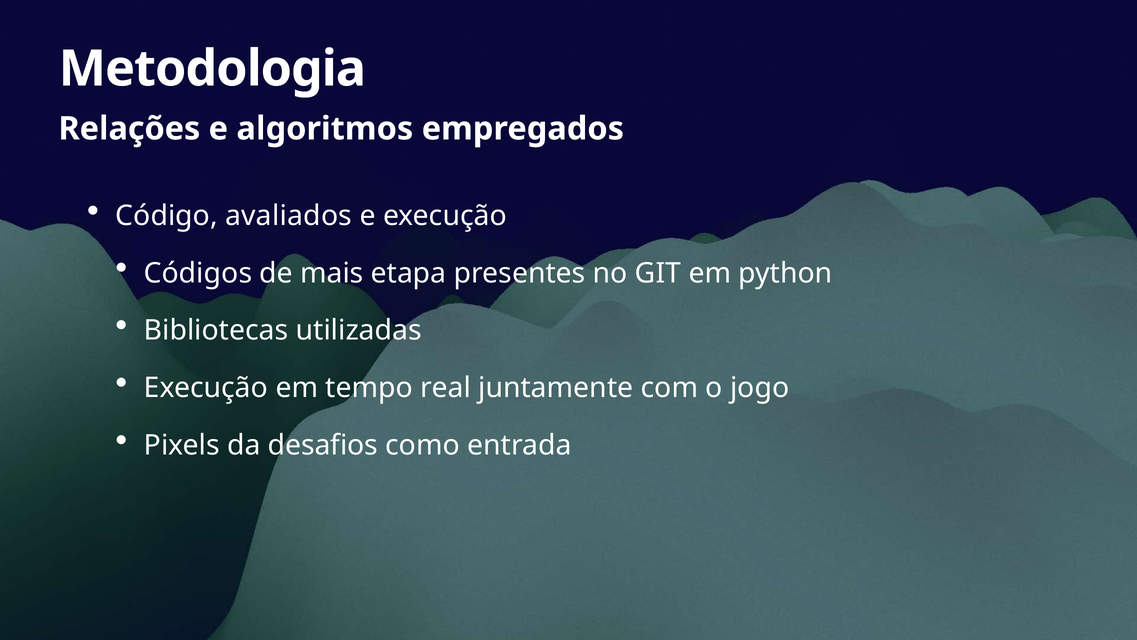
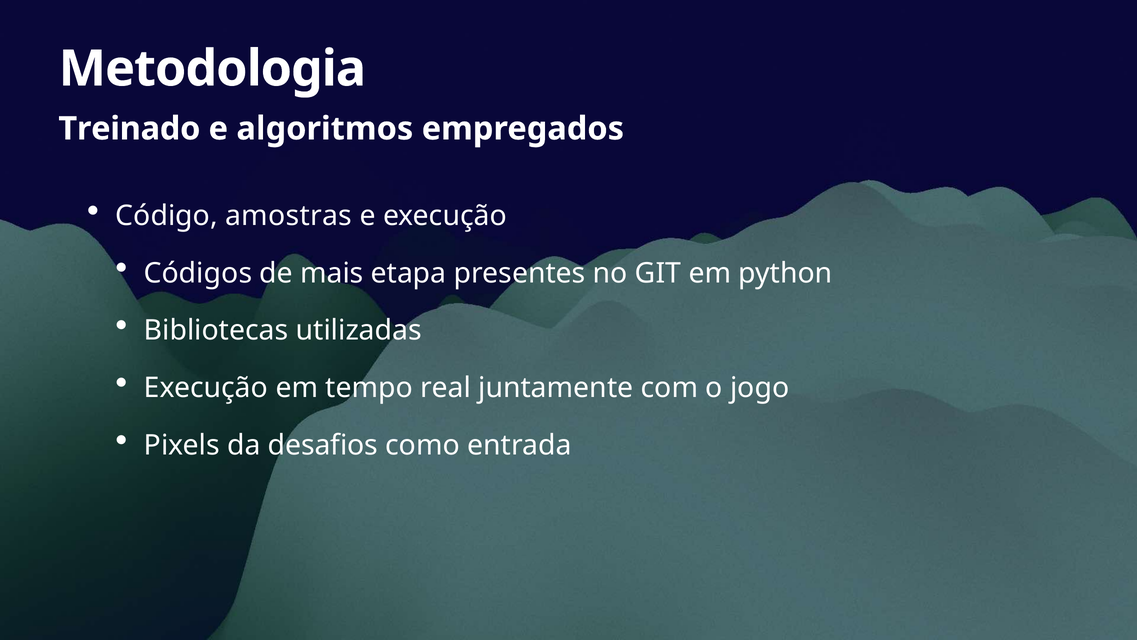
Relações: Relações -> Treinado
avaliados: avaliados -> amostras
